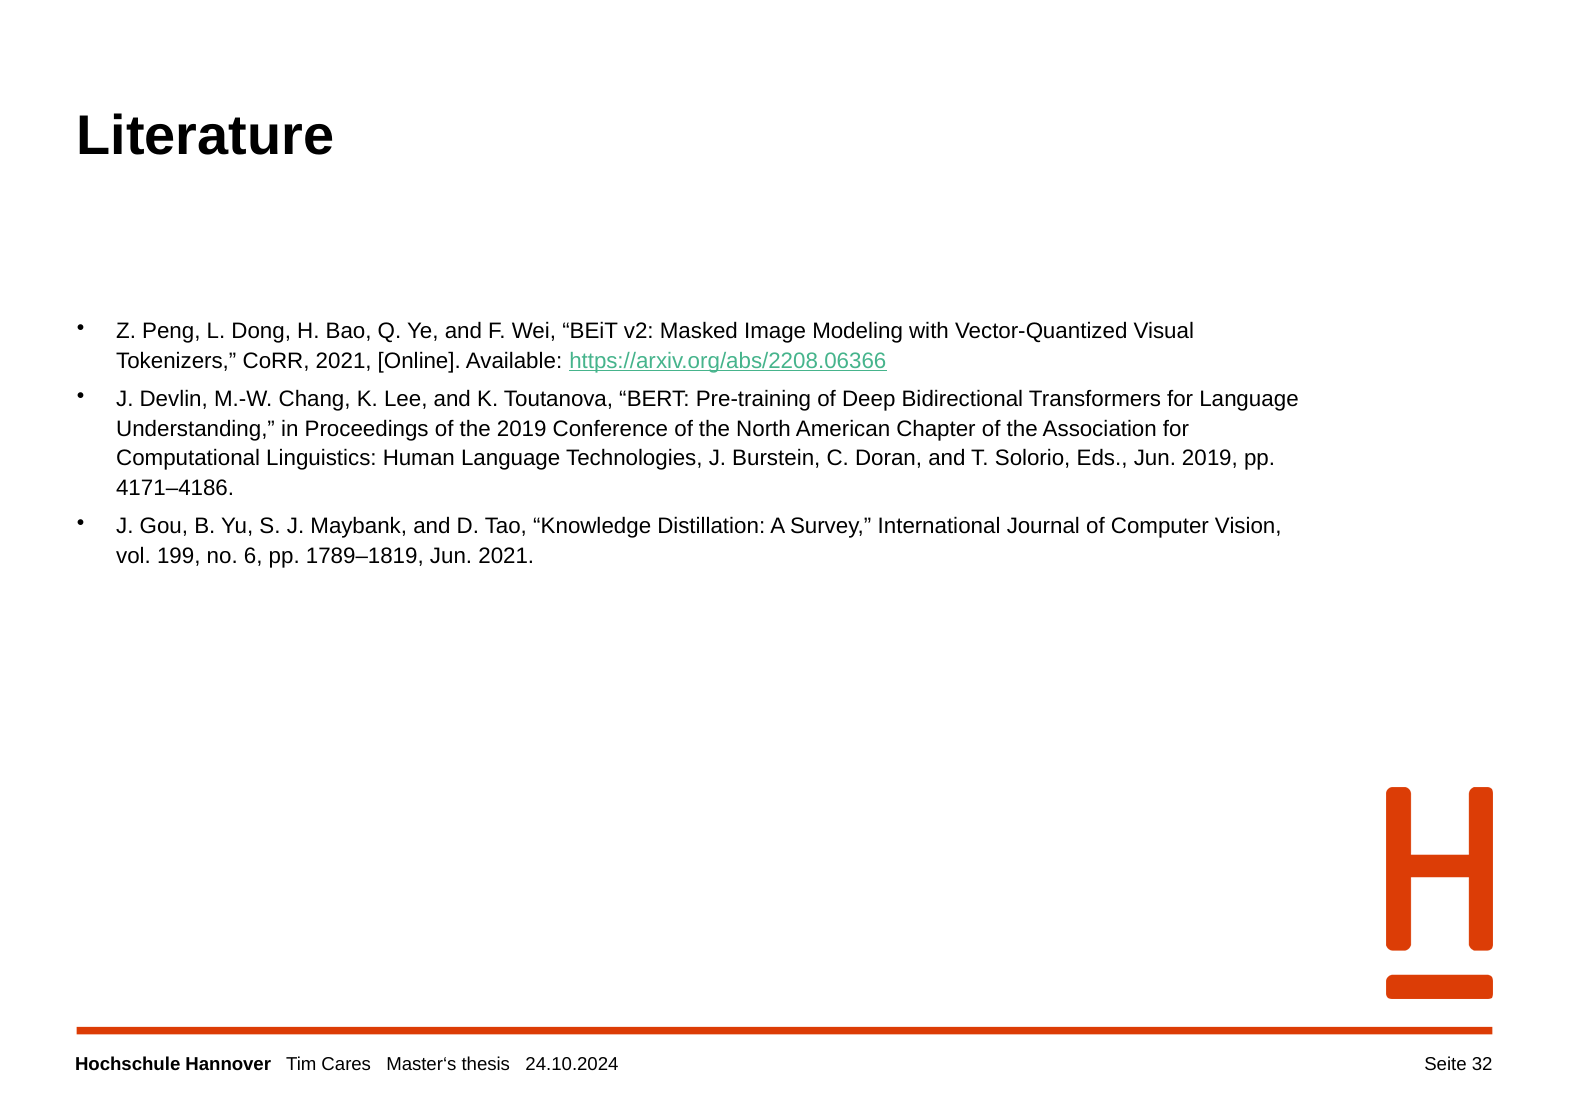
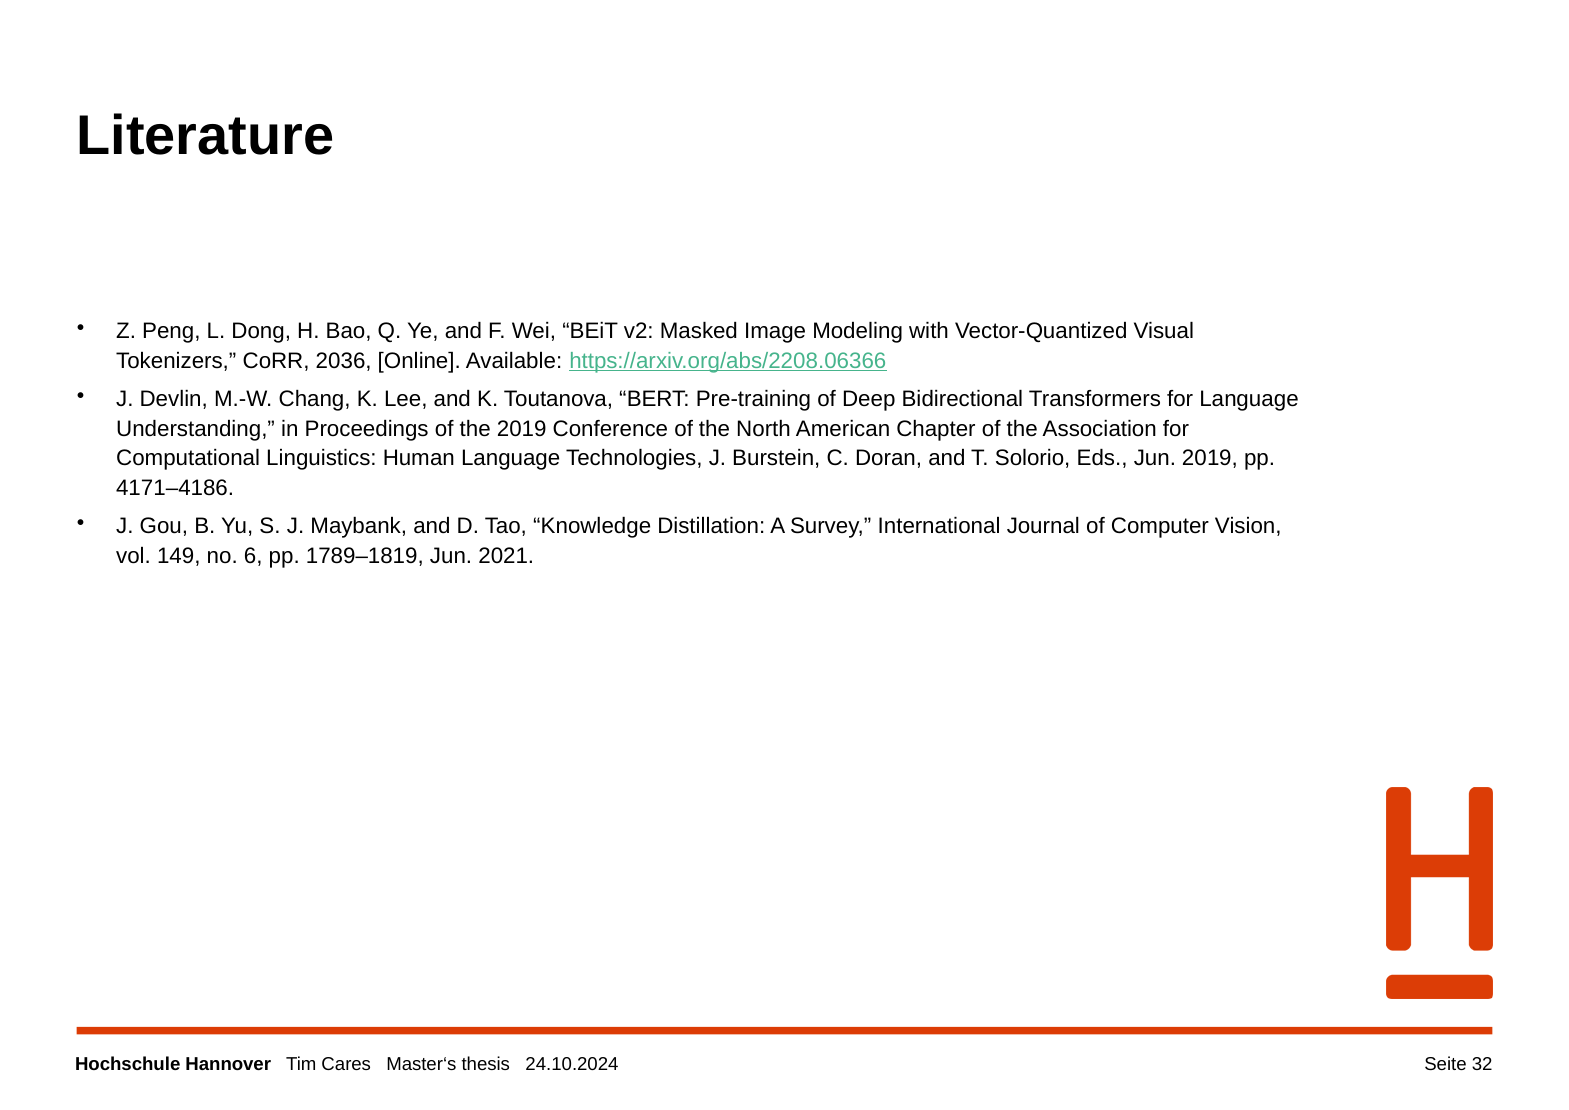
CoRR 2021: 2021 -> 2036
199: 199 -> 149
